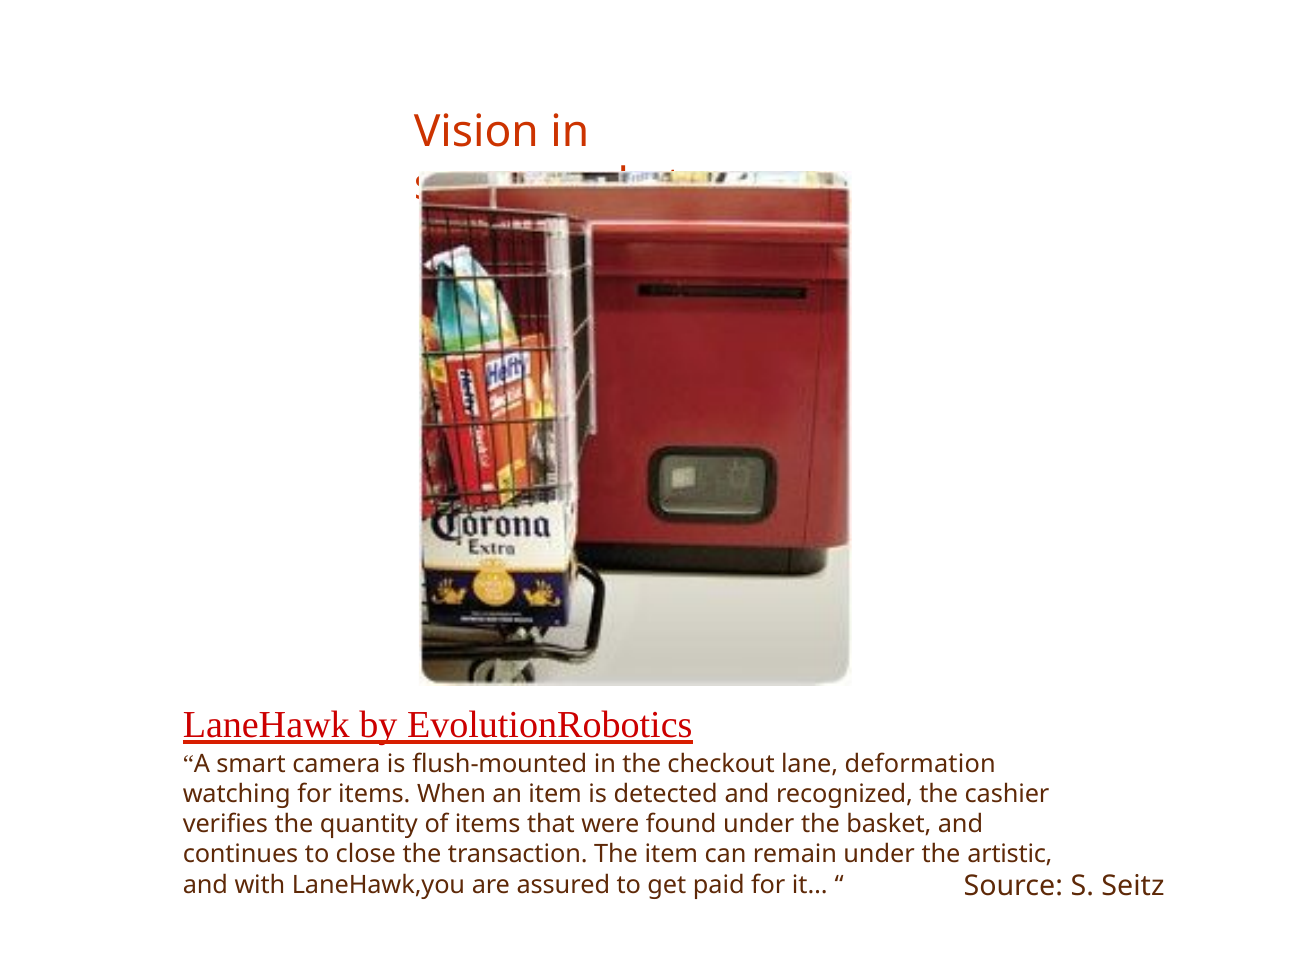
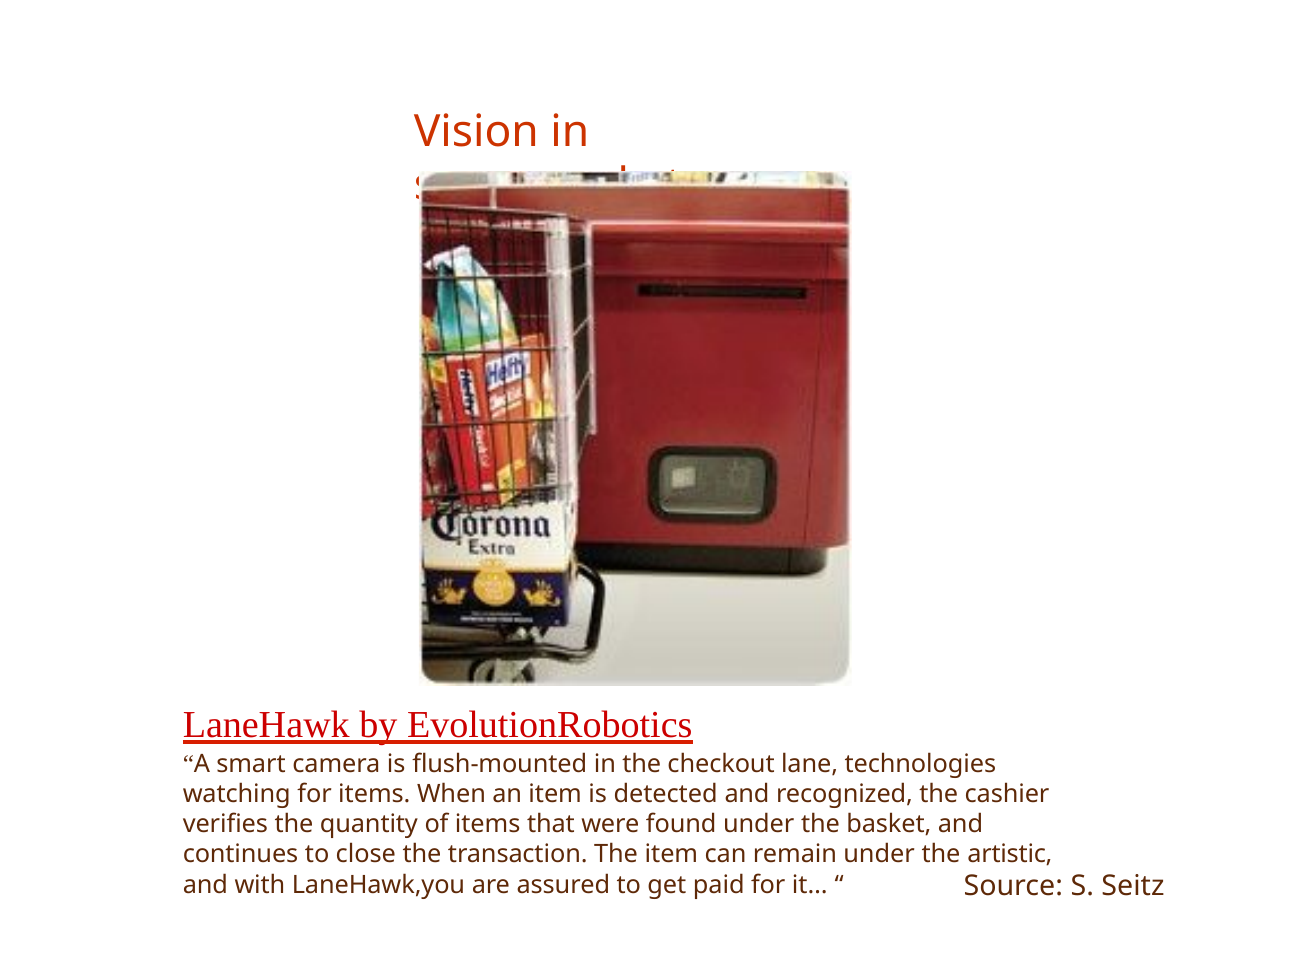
deformation: deformation -> technologies
